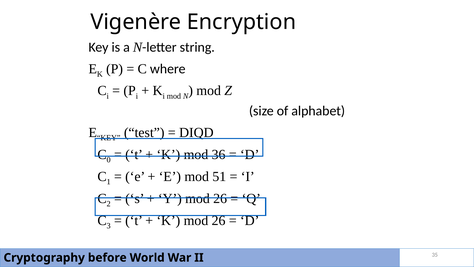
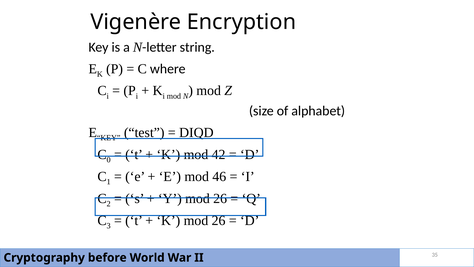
36: 36 -> 42
51: 51 -> 46
